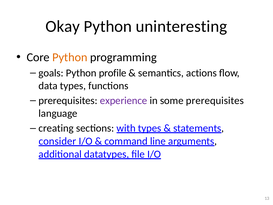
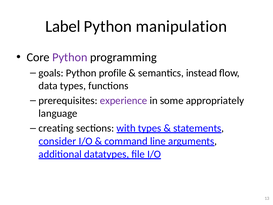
Okay: Okay -> Label
uninteresting: uninteresting -> manipulation
Python at (70, 57) colour: orange -> purple
actions: actions -> instead
some prerequisites: prerequisites -> appropriately
